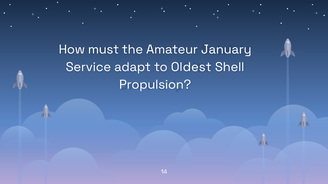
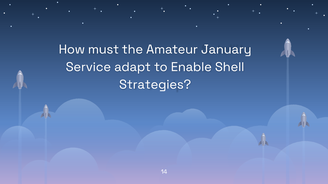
Oldest: Oldest -> Enable
Propulsion: Propulsion -> Strategies
